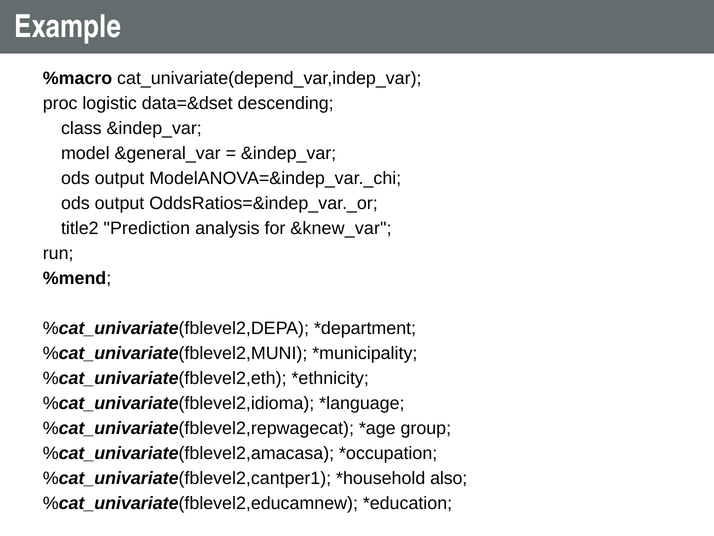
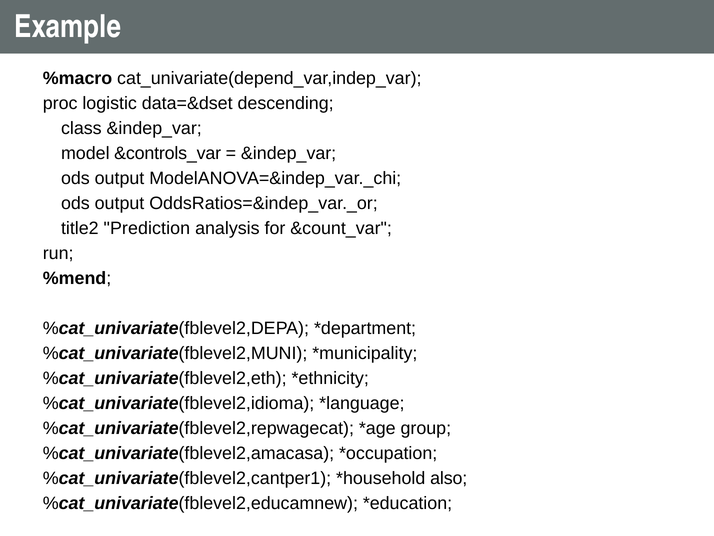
&general_var: &general_var -> &controls_var
&knew_var: &knew_var -> &count_var
